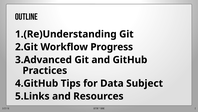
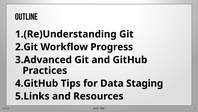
Subject: Subject -> Staging
